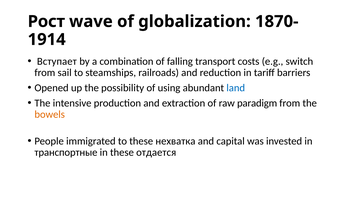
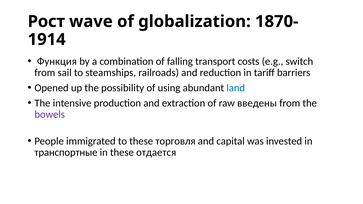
Вступает: Вступает -> Функция
paradigm: paradigm -> введены
bowels colour: orange -> purple
нехватка: нехватка -> торговля
